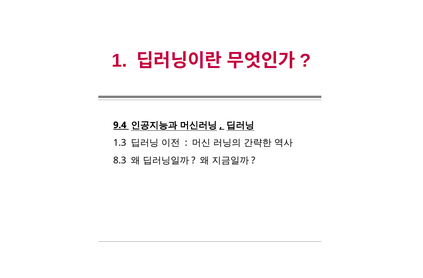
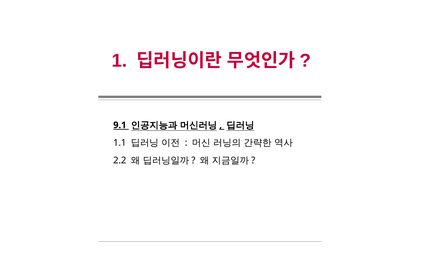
9.4: 9.4 -> 9.1
1.3: 1.3 -> 1.1
8.3: 8.3 -> 2.2
